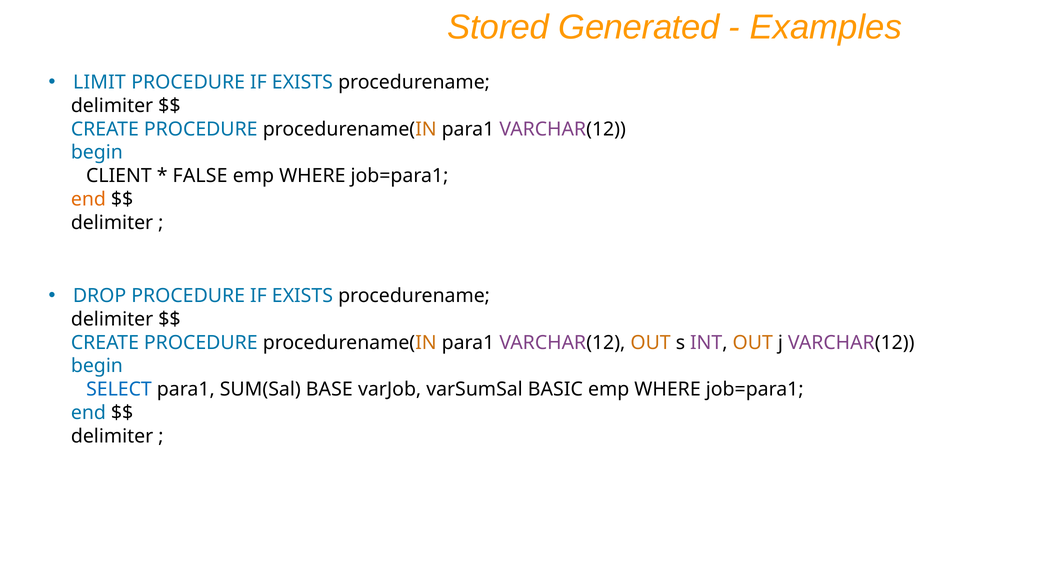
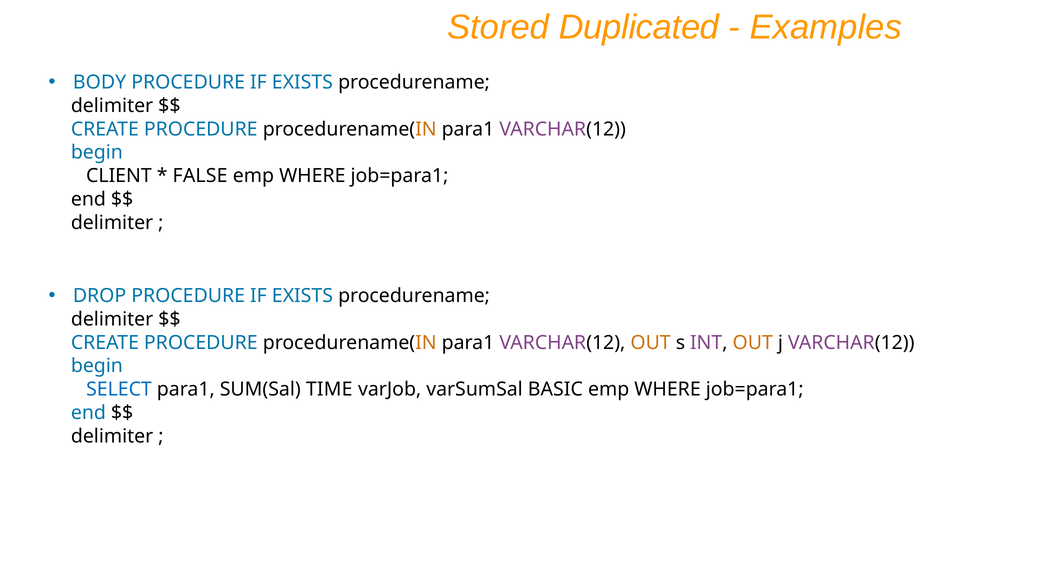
Generated: Generated -> Duplicated
LIMIT: LIMIT -> BODY
end at (88, 199) colour: orange -> black
BASE: BASE -> TIME
